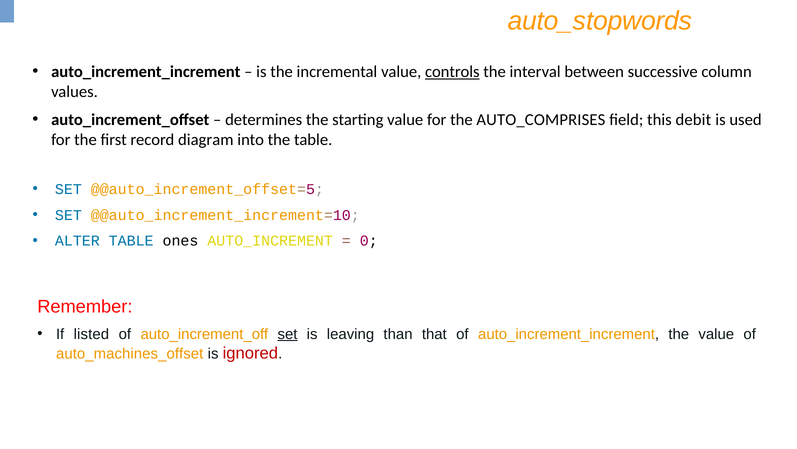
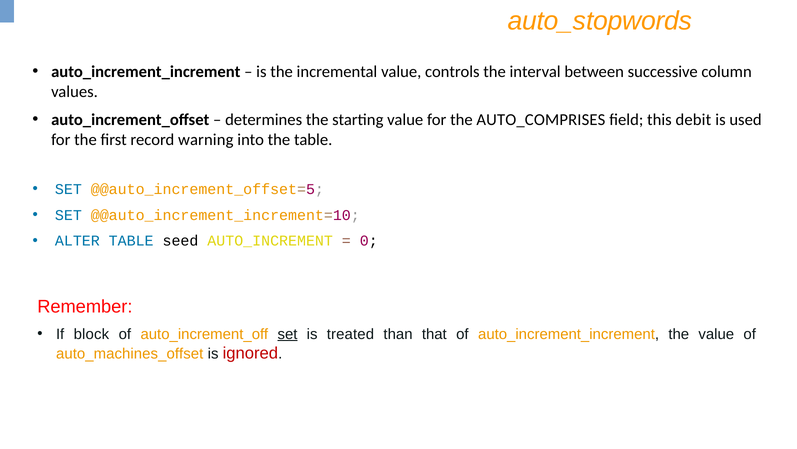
controls underline: present -> none
diagram: diagram -> warning
ones: ones -> seed
listed: listed -> block
leaving: leaving -> treated
